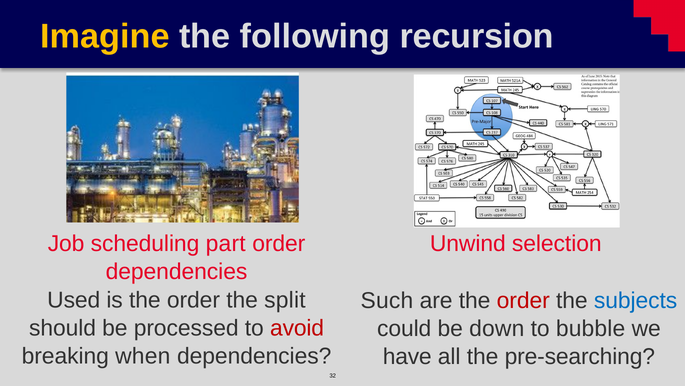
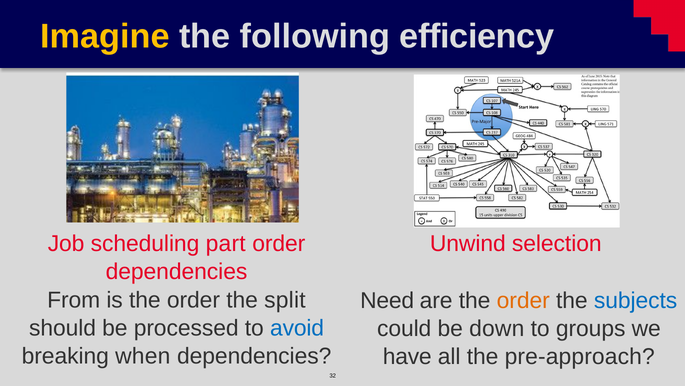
recursion: recursion -> efficiency
Used: Used -> From
Such: Such -> Need
order at (523, 300) colour: red -> orange
avoid colour: red -> blue
bubble: bubble -> groups
pre-searching: pre-searching -> pre-approach
